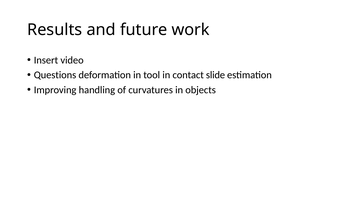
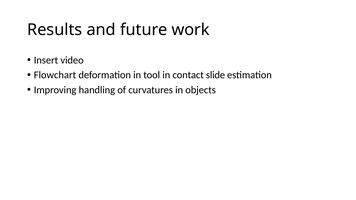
Questions: Questions -> Flowchart
